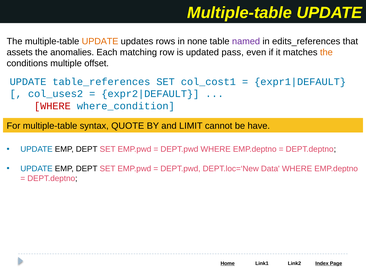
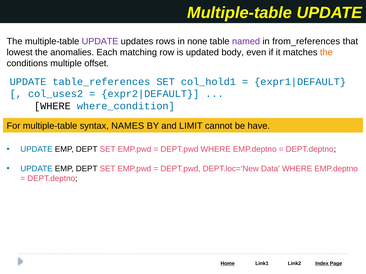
UPDATE at (100, 41) colour: orange -> purple
edits_references: edits_references -> from_references
assets: assets -> lowest
pass: pass -> body
col_cost1: col_cost1 -> col_hold1
WHERE at (52, 106) colour: red -> black
QUOTE: QUOTE -> NAMES
